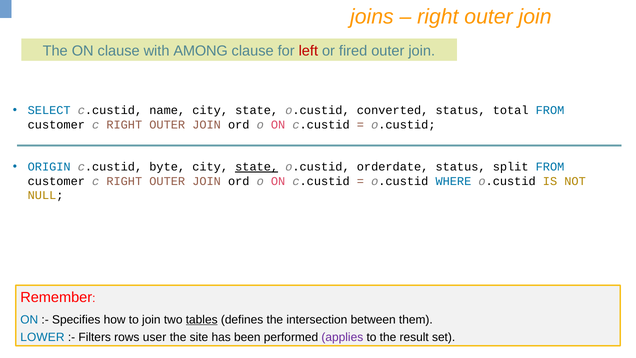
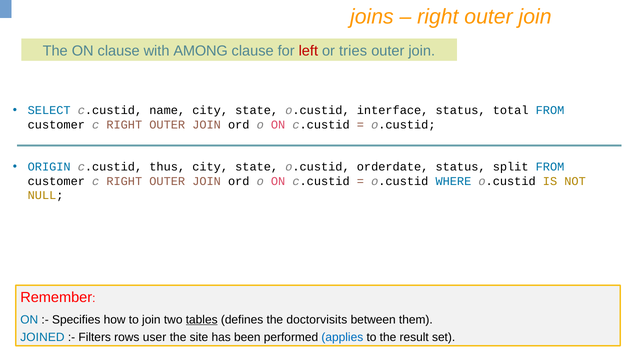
fired: fired -> tries
converted: converted -> interface
byte: byte -> thus
state at (257, 167) underline: present -> none
intersection: intersection -> doctorvisits
LOWER: LOWER -> JOINED
applies colour: purple -> blue
